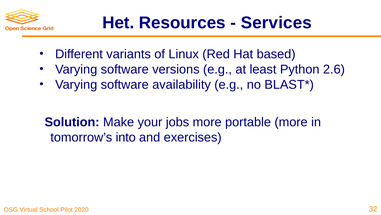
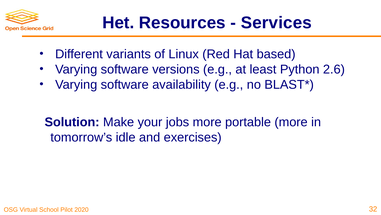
into: into -> idle
